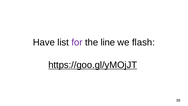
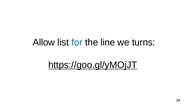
Have: Have -> Allow
for colour: purple -> blue
flash: flash -> turns
